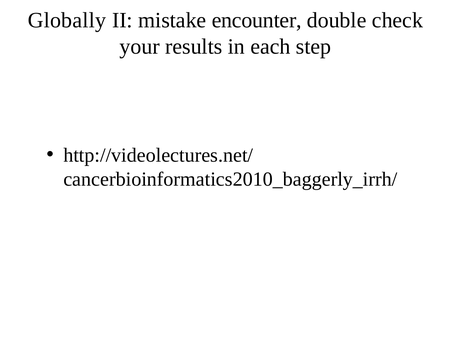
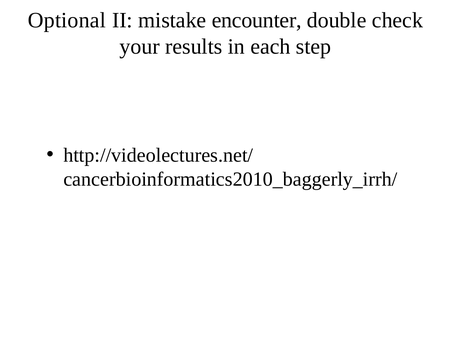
Globally: Globally -> Optional
